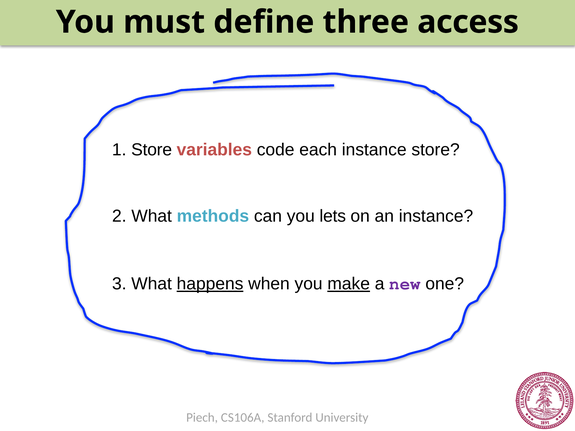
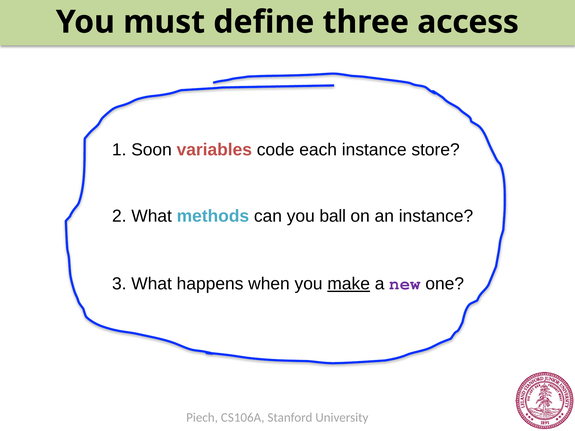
1 Store: Store -> Soon
lets: lets -> ball
happens underline: present -> none
